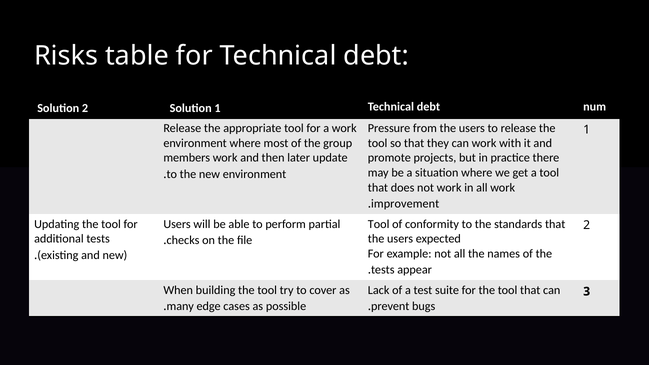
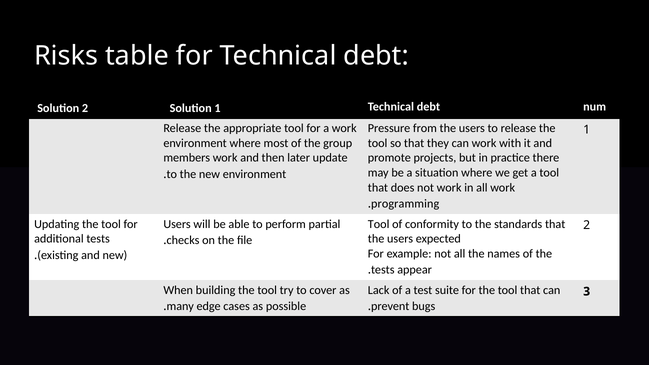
improvement: improvement -> programming
